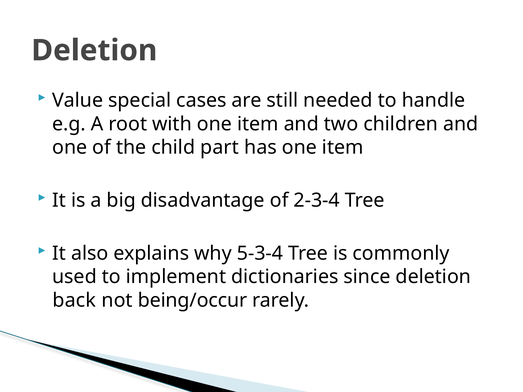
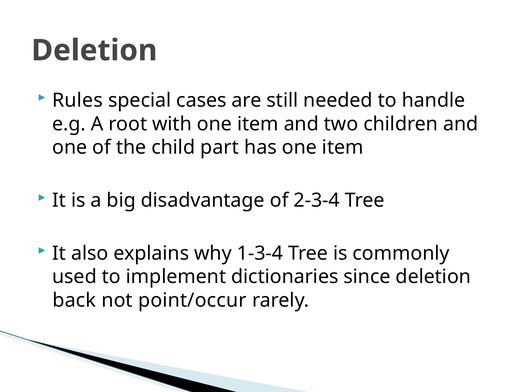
Value: Value -> Rules
5-3-4: 5-3-4 -> 1-3-4
being/occur: being/occur -> point/occur
